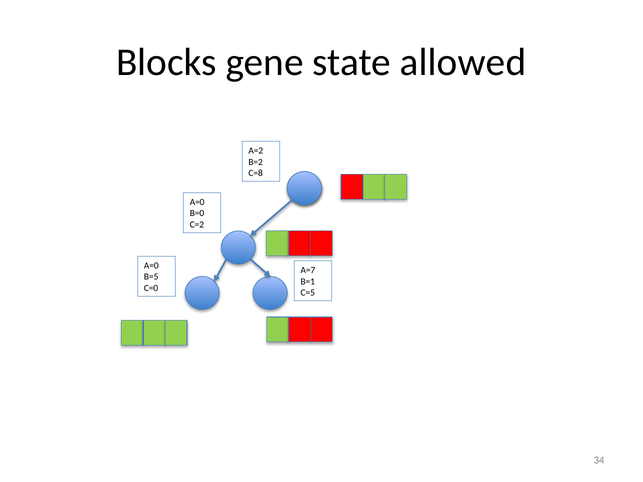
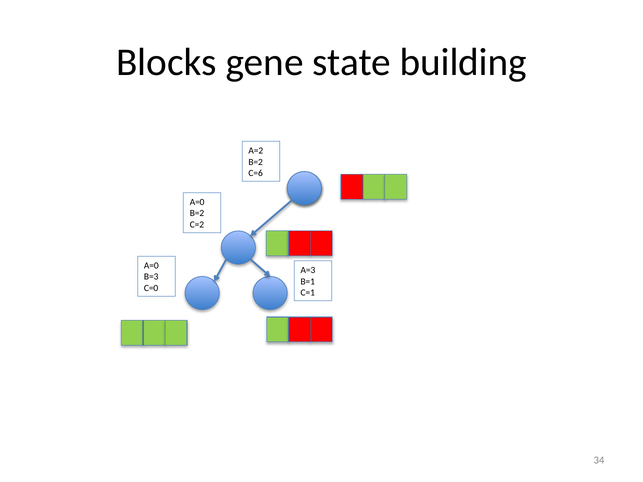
allowed: allowed -> building
C=8: C=8 -> C=6
B=0 at (197, 214): B=0 -> B=2
A=7: A=7 -> A=3
B=5: B=5 -> B=3
C=5: C=5 -> C=1
